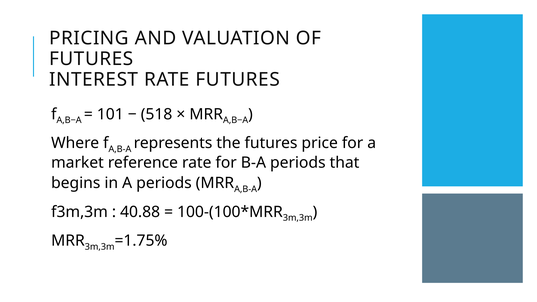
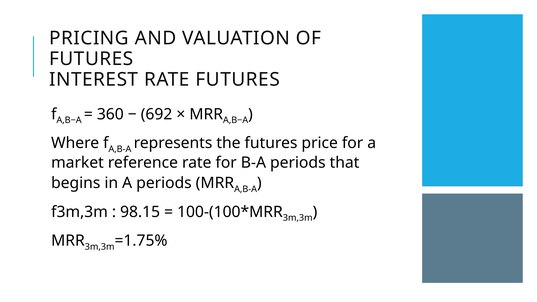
101: 101 -> 360
518: 518 -> 692
40.88: 40.88 -> 98.15
